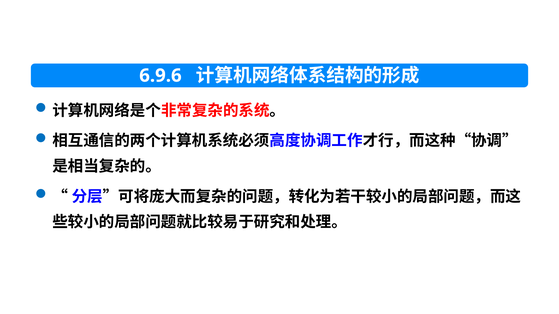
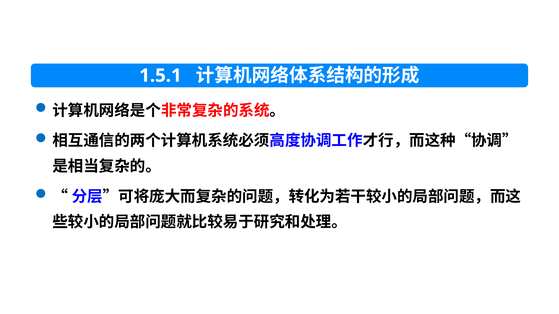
6.9.6: 6.9.6 -> 1.5.1
